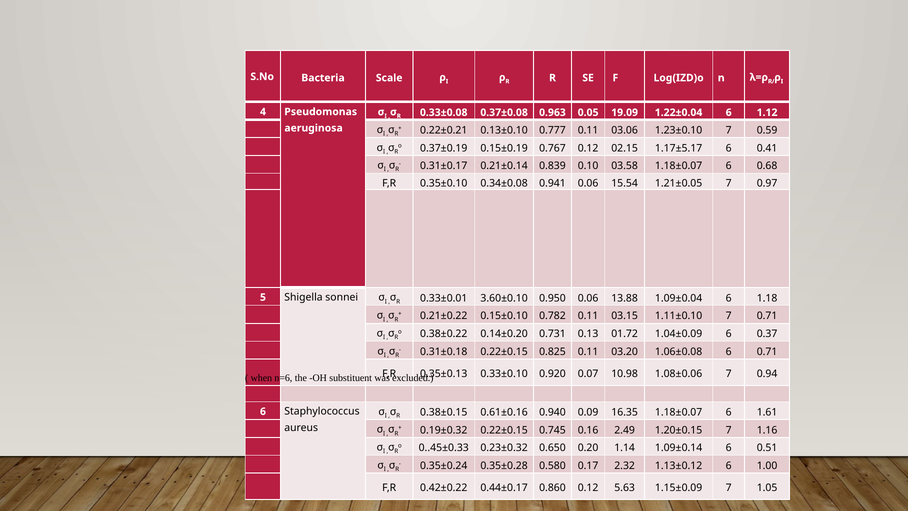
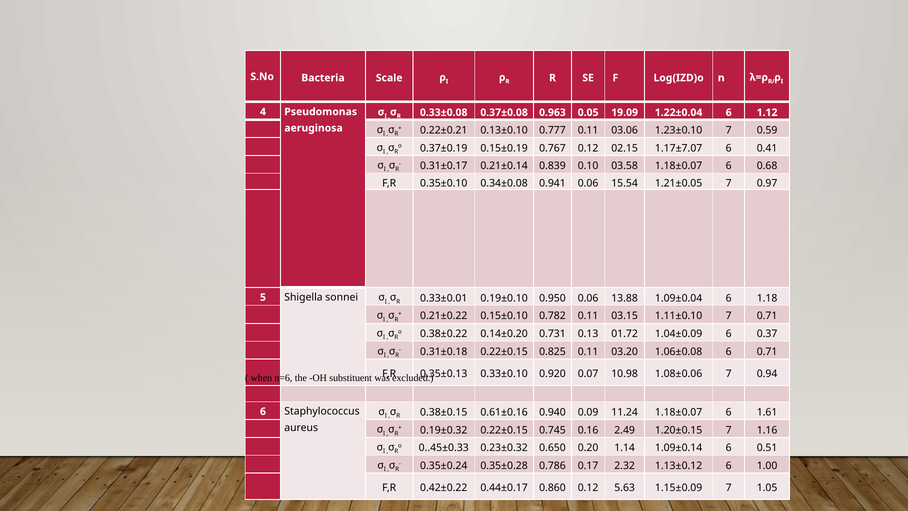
1.17±5.17: 1.17±5.17 -> 1.17±7.07
3.60±0.10: 3.60±0.10 -> 0.19±0.10
16.35: 16.35 -> 11.24
0.580: 0.580 -> 0.786
